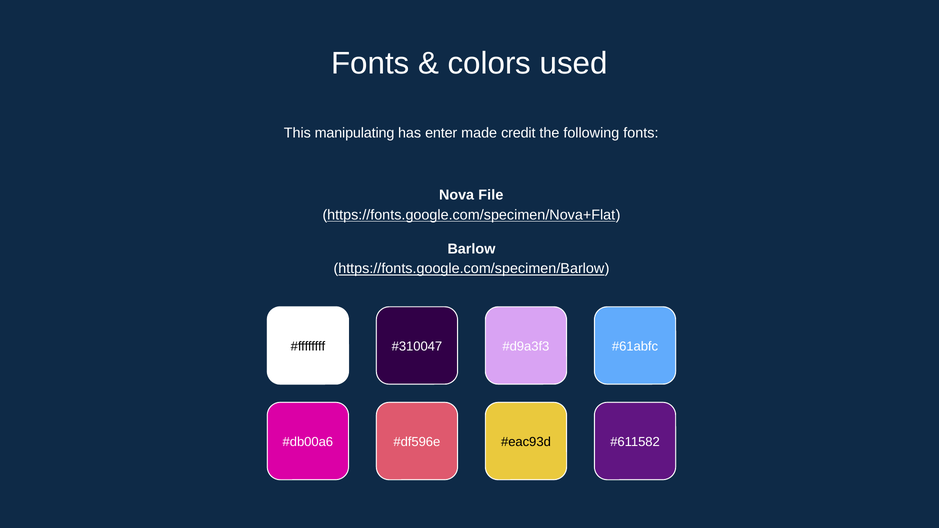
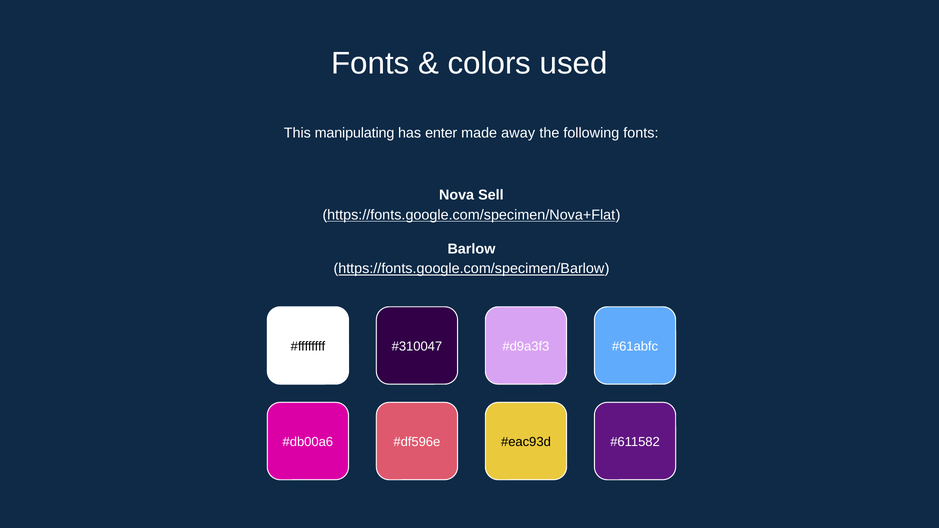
credit: credit -> away
File: File -> Sell
